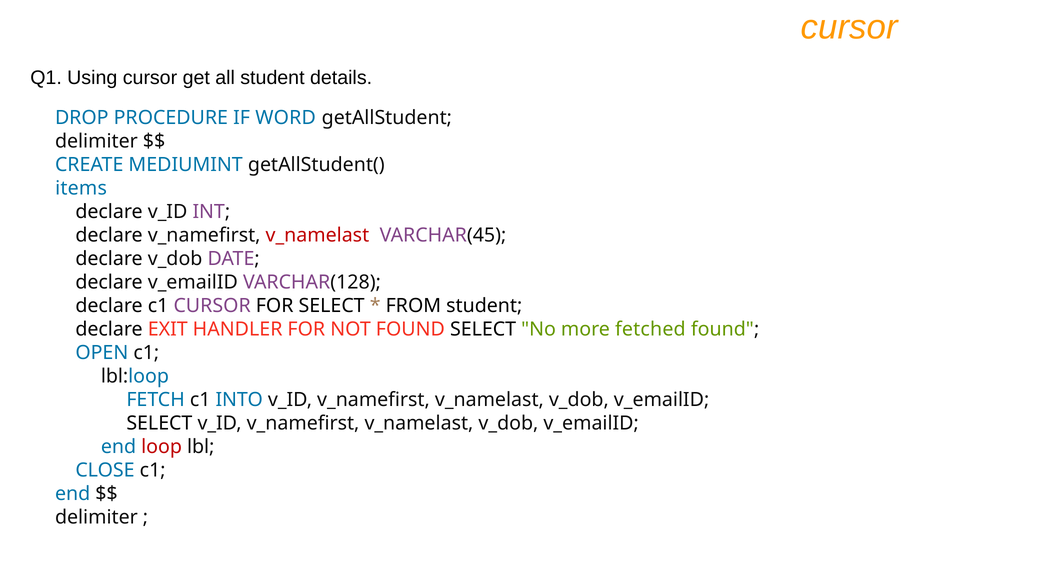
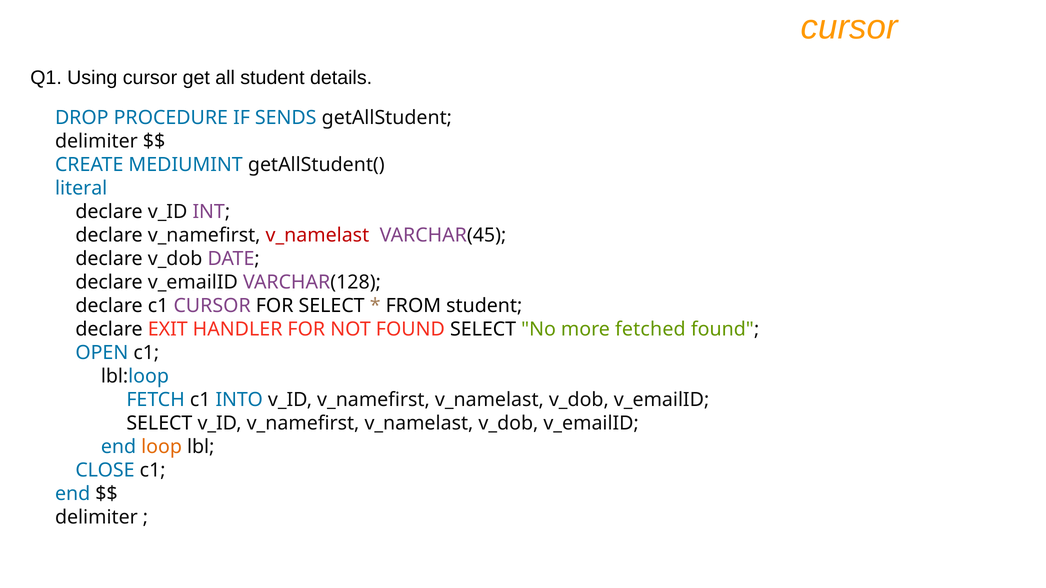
WORD: WORD -> SENDS
items: items -> literal
loop colour: red -> orange
